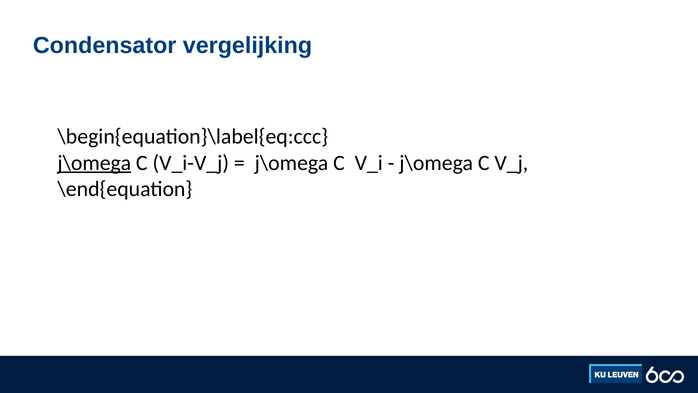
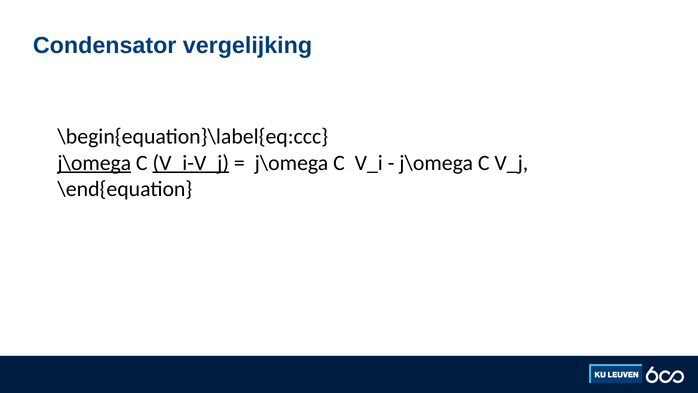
V_i-V_j underline: none -> present
